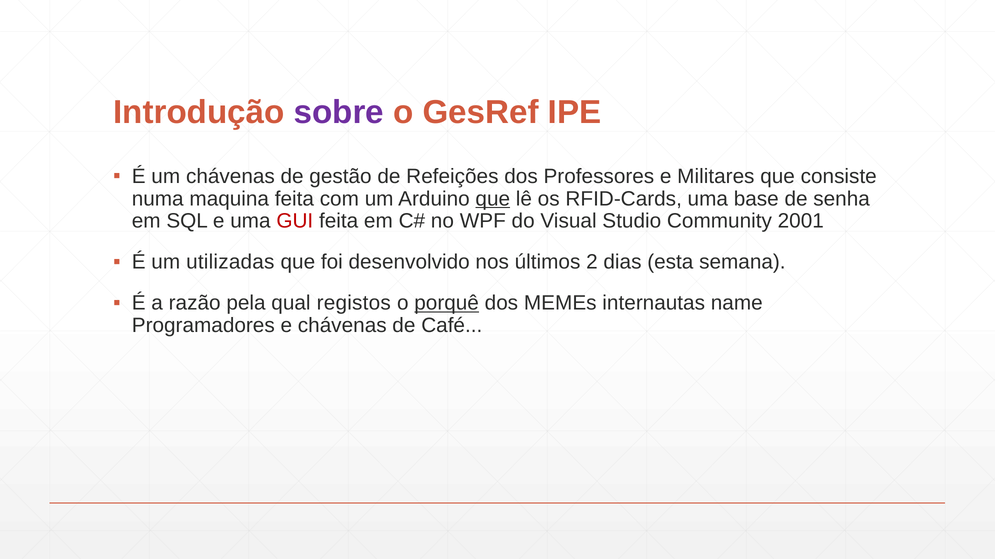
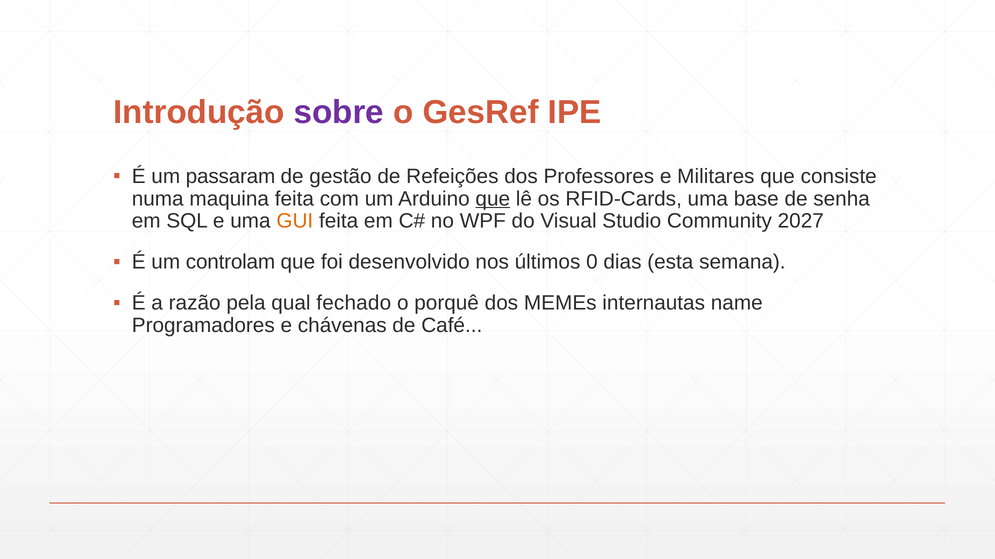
um chávenas: chávenas -> passaram
GUI colour: red -> orange
2001: 2001 -> 2027
utilizadas: utilizadas -> controlam
2: 2 -> 0
registos: registos -> fechado
porquê underline: present -> none
